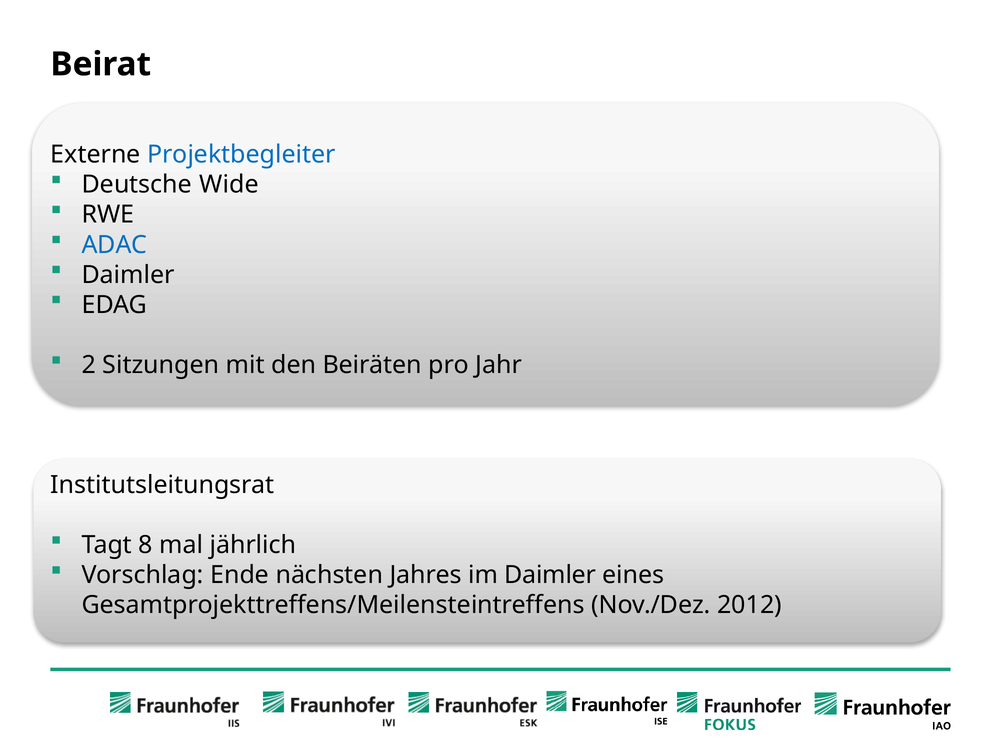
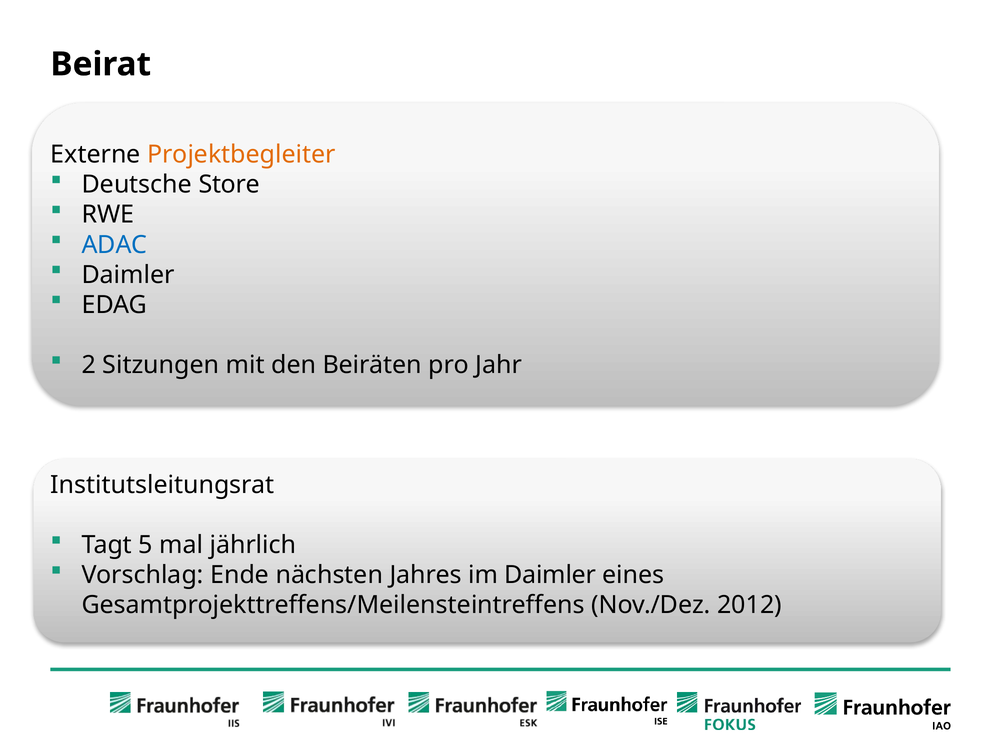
Projektbegleiter colour: blue -> orange
Wide: Wide -> Store
8: 8 -> 5
